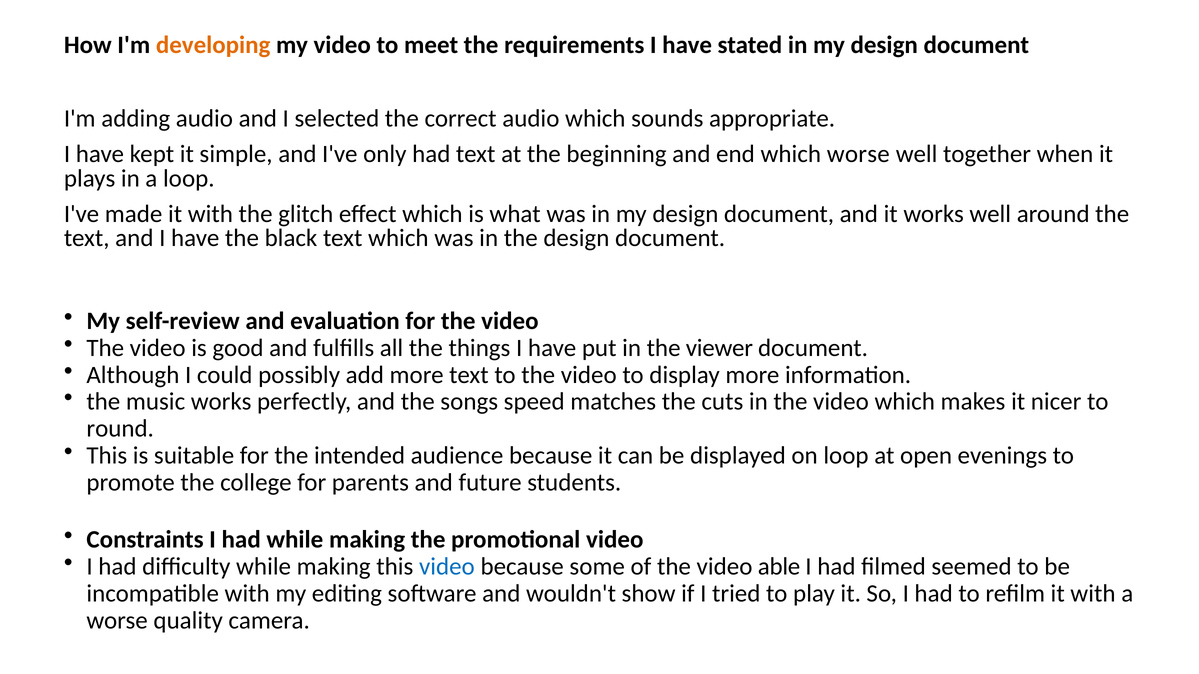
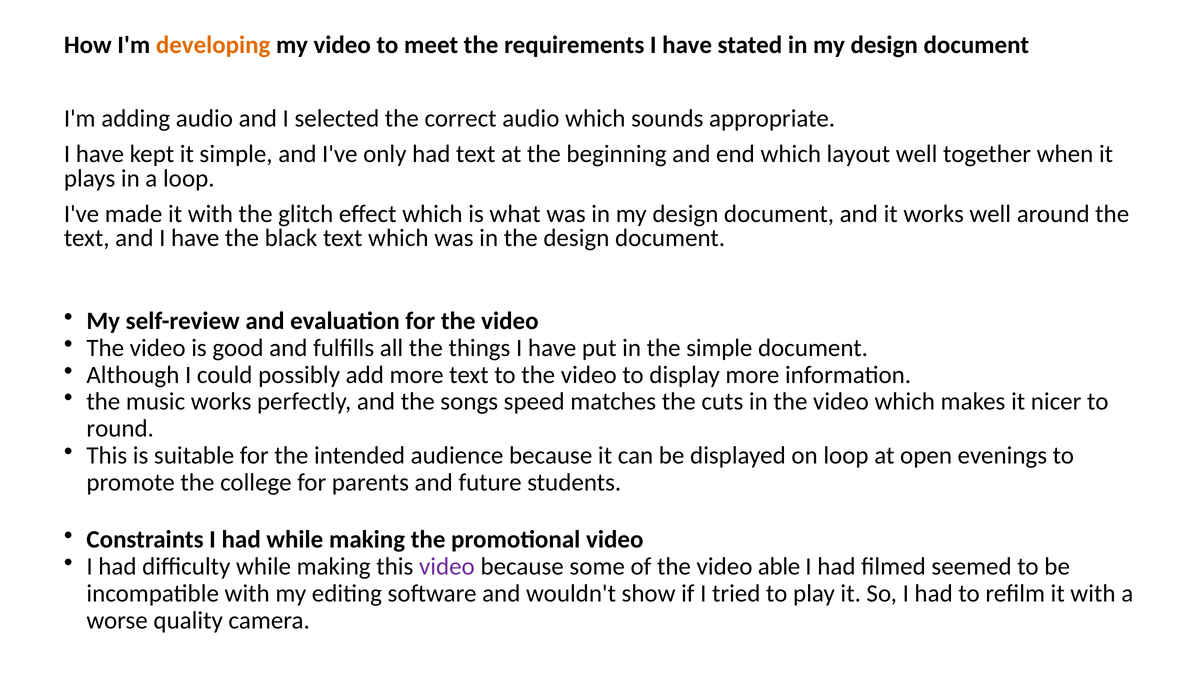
which worse: worse -> layout
the viewer: viewer -> simple
video at (447, 567) colour: blue -> purple
